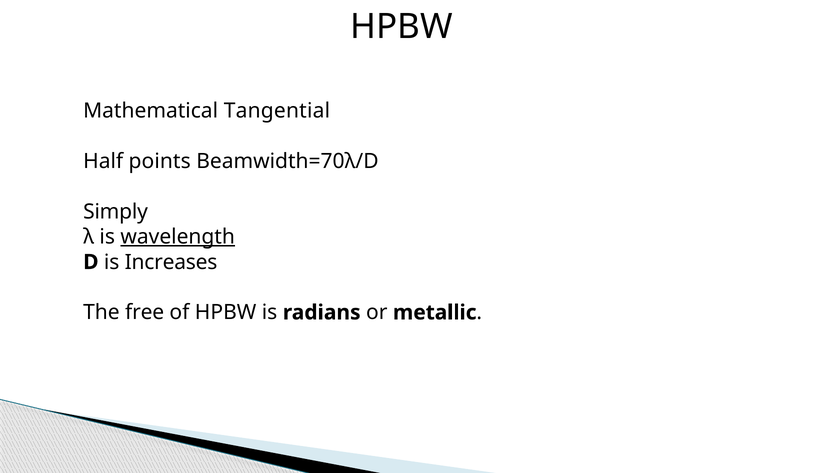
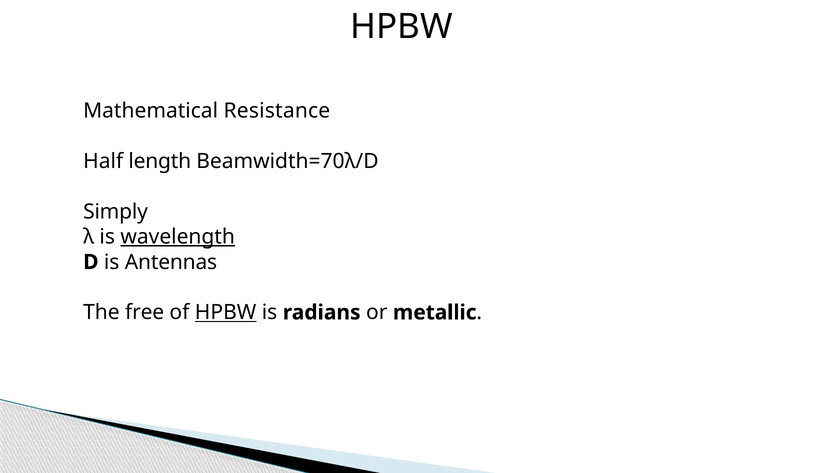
Tangential: Tangential -> Resistance
points: points -> length
Increases: Increases -> Antennas
HPBW at (226, 312) underline: none -> present
